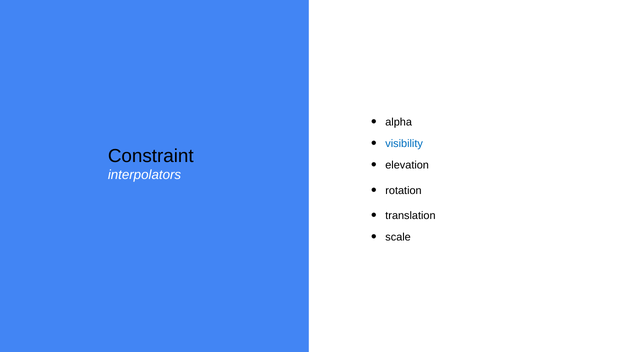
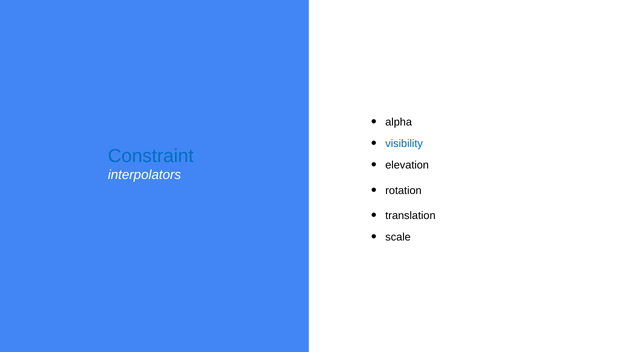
Constraint colour: black -> blue
